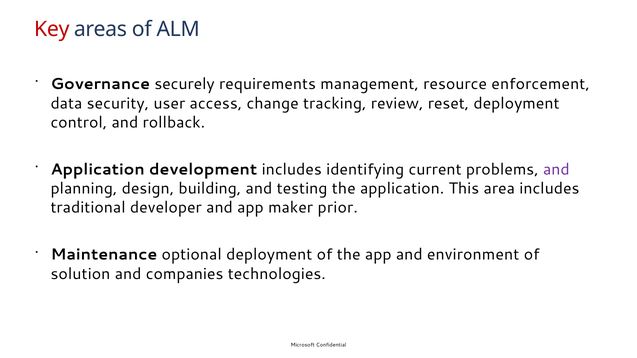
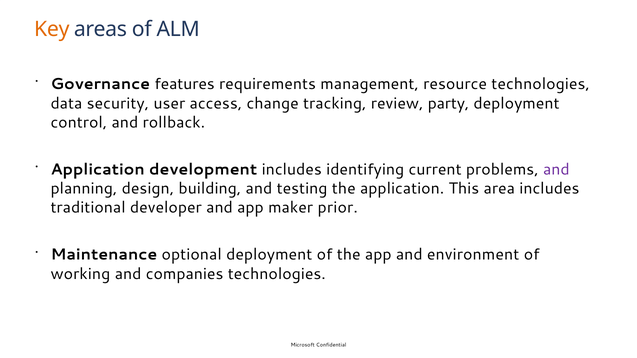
Key colour: red -> orange
securely: securely -> features
resource enforcement: enforcement -> technologies
reset: reset -> party
solution: solution -> working
